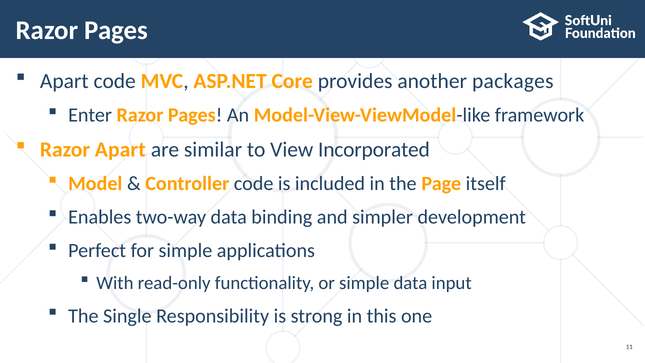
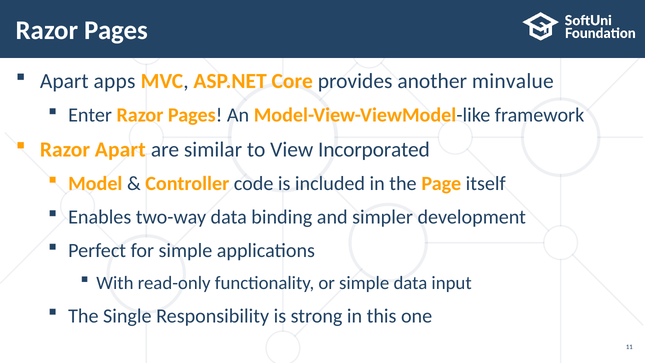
Apart code: code -> apps
packages: packages -> minvalue
